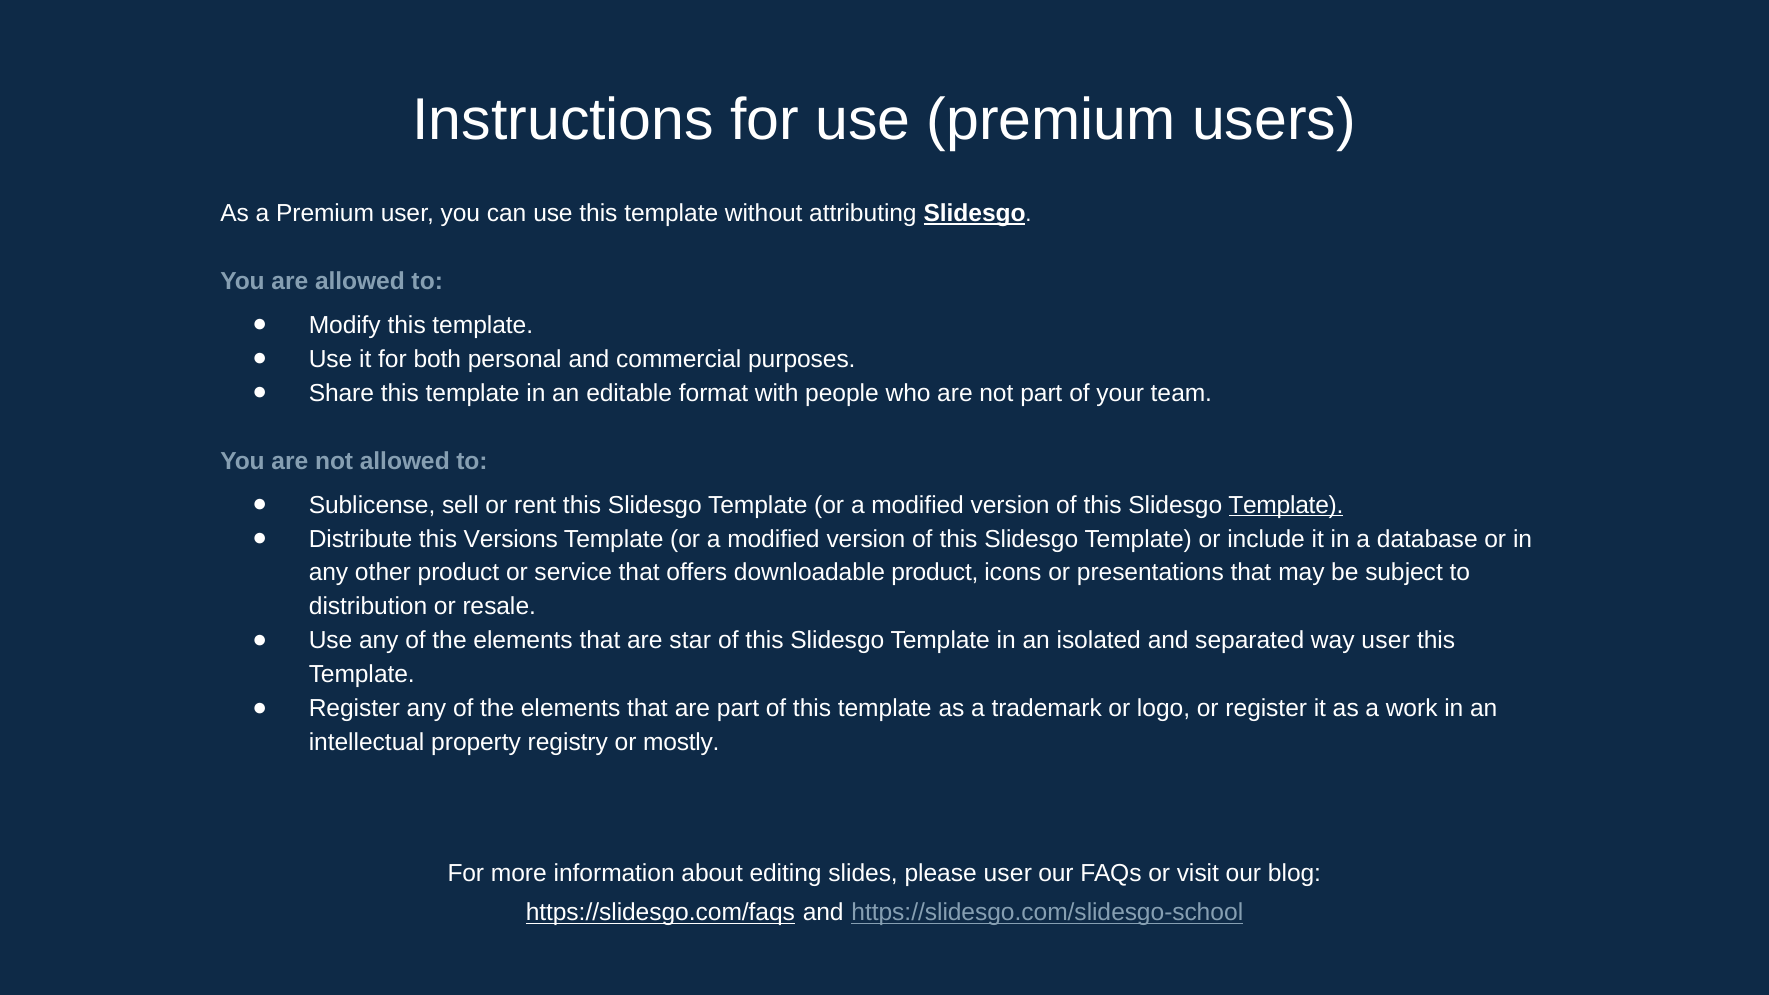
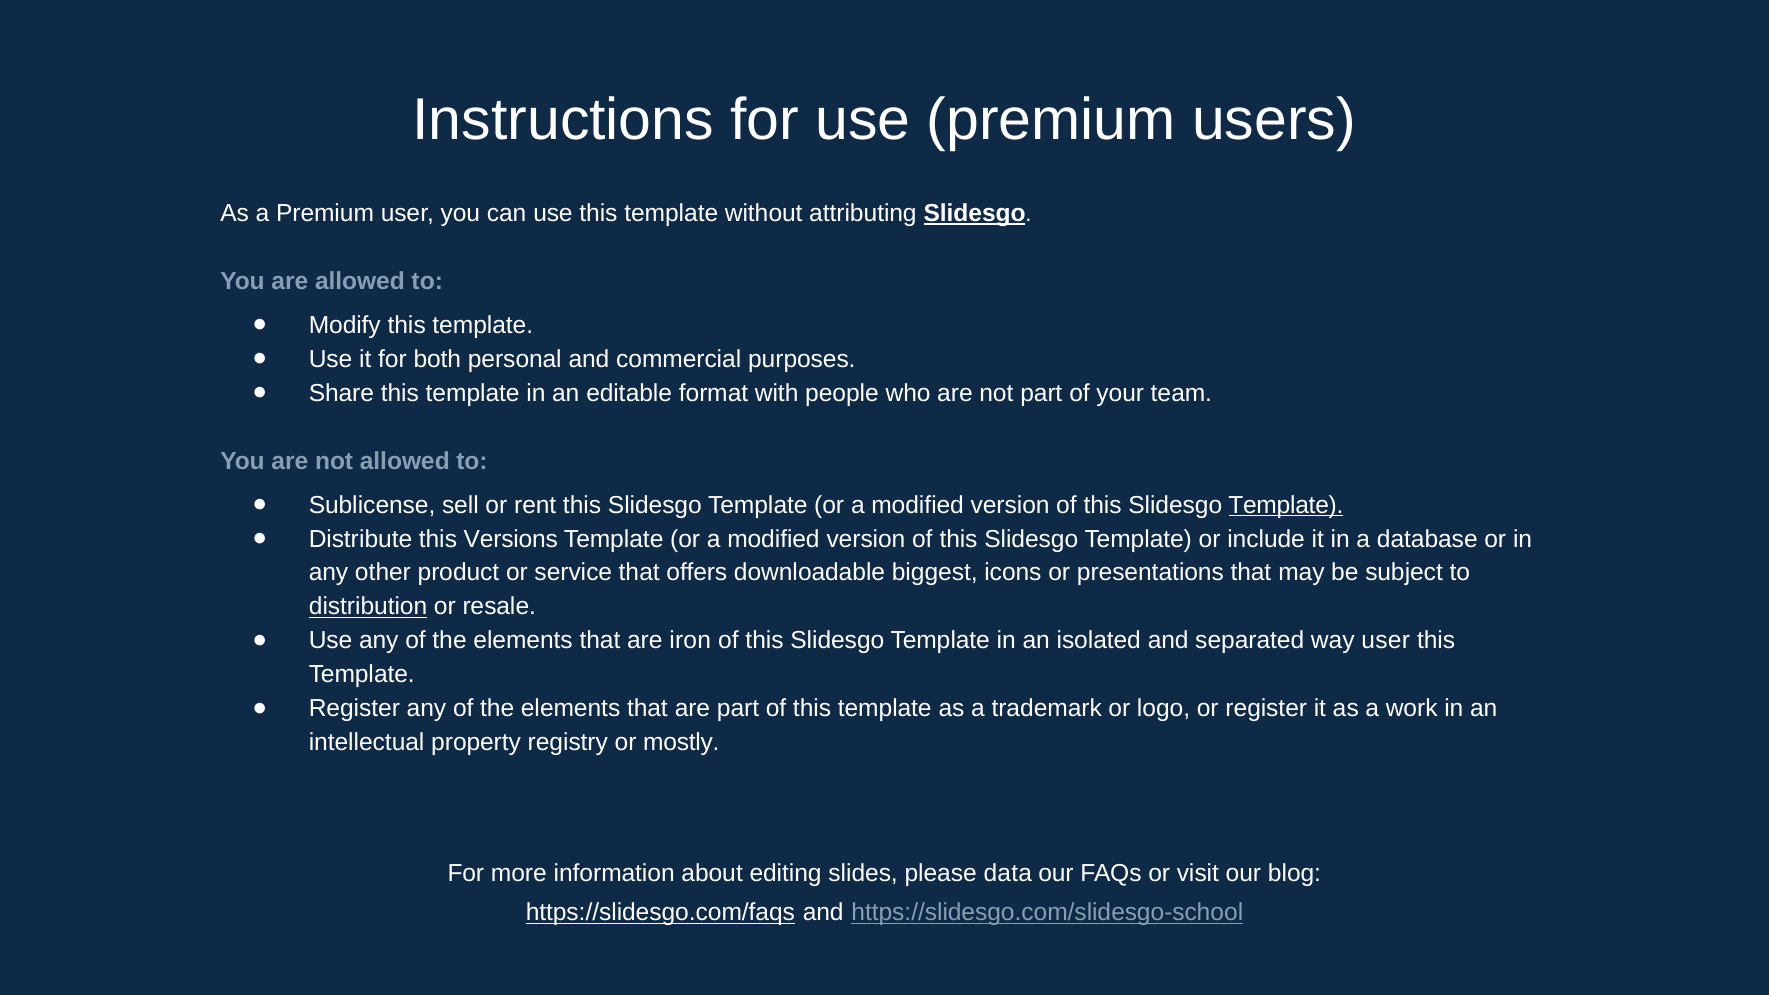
downloadable product: product -> biggest
distribution underline: none -> present
star: star -> iron
please user: user -> data
